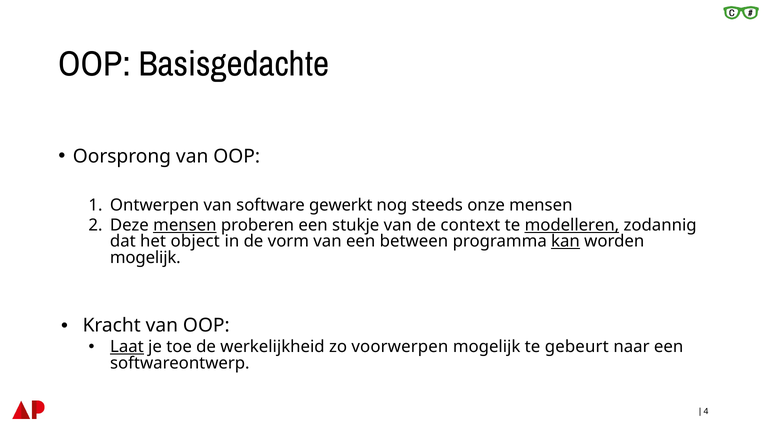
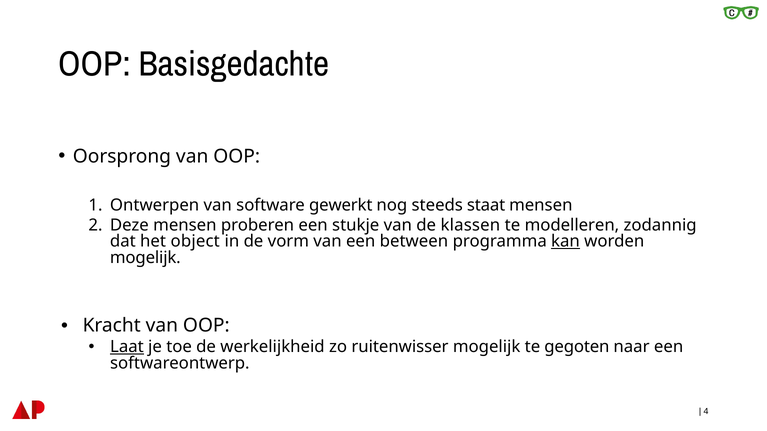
onze: onze -> staat
mensen at (185, 225) underline: present -> none
context: context -> klassen
modelleren underline: present -> none
voorwerpen: voorwerpen -> ruitenwisser
gebeurt: gebeurt -> gegoten
